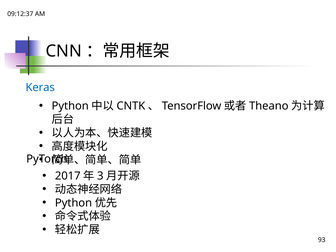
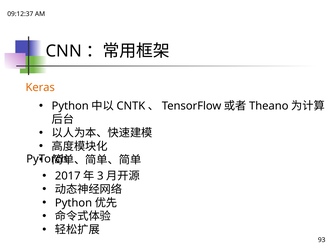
Keras colour: blue -> orange
